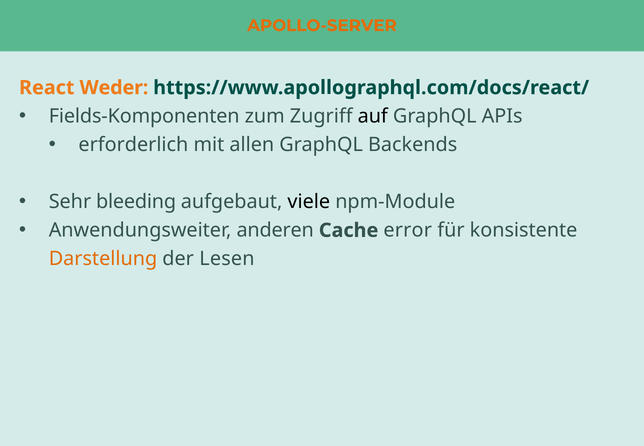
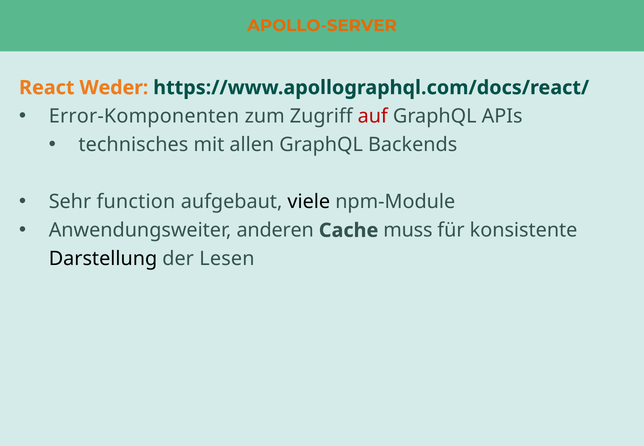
Fields-Komponenten: Fields-Komponenten -> Error-Komponenten
auf colour: black -> red
erforderlich: erforderlich -> technisches
bleeding: bleeding -> function
error: error -> muss
Darstellung colour: orange -> black
